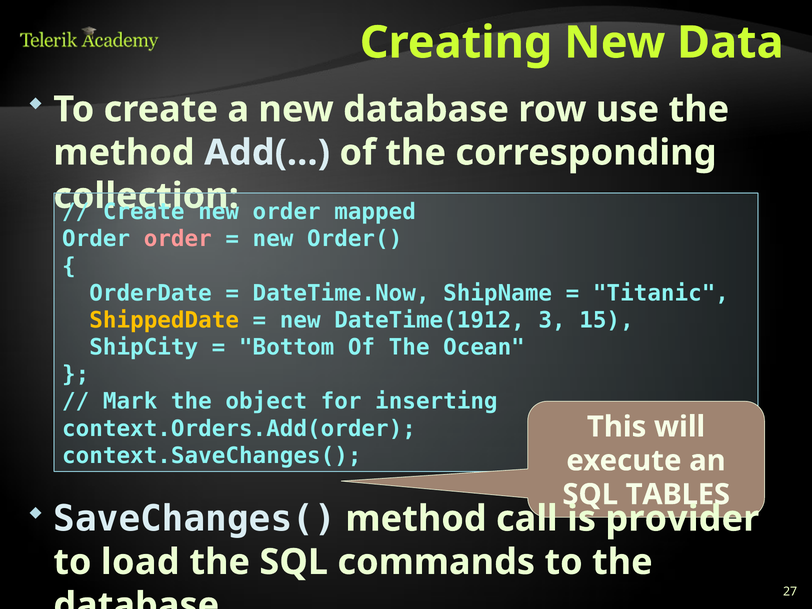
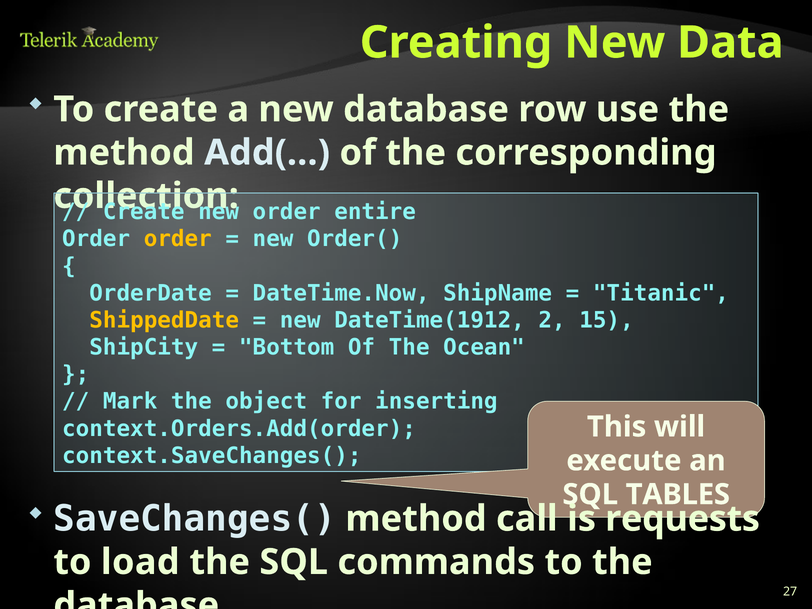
mapped: mapped -> entire
order at (178, 239) colour: pink -> yellow
3: 3 -> 2
provider: provider -> requests
